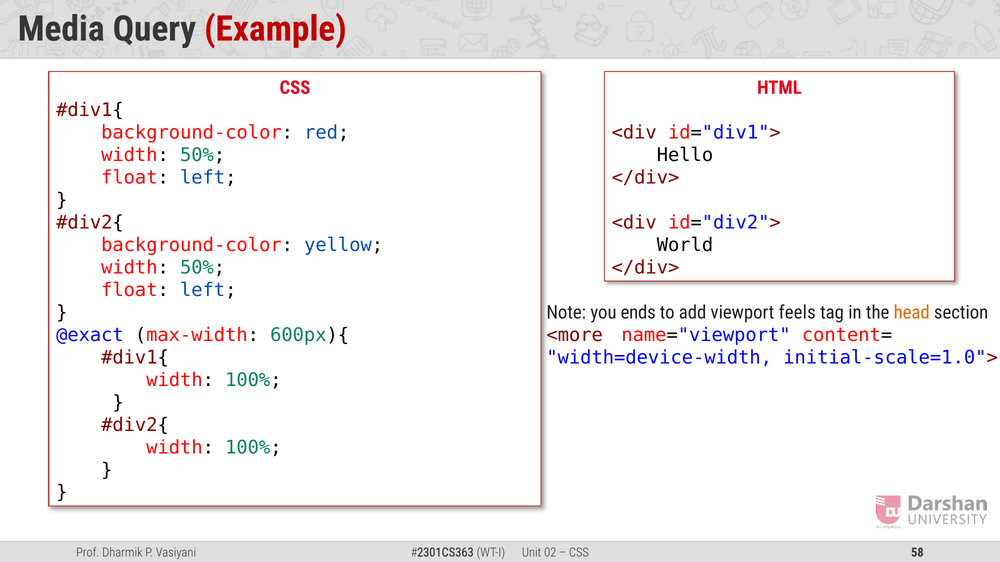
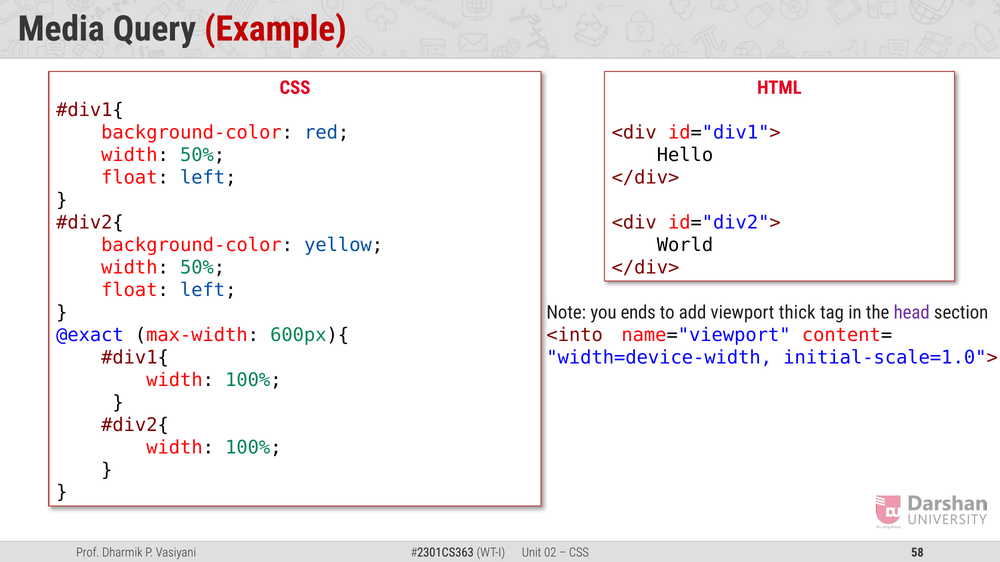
feels: feels -> thick
head colour: orange -> purple
<more: <more -> <into
